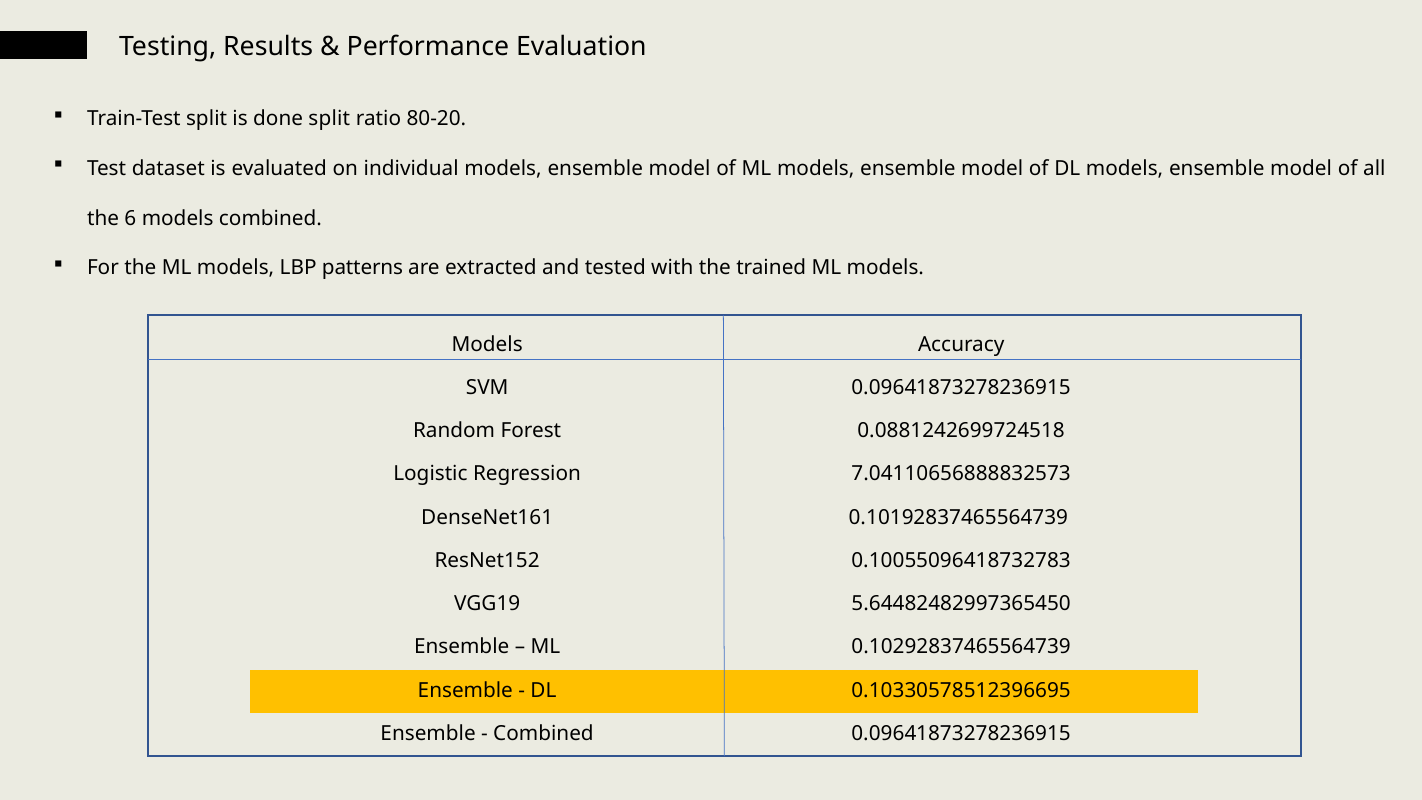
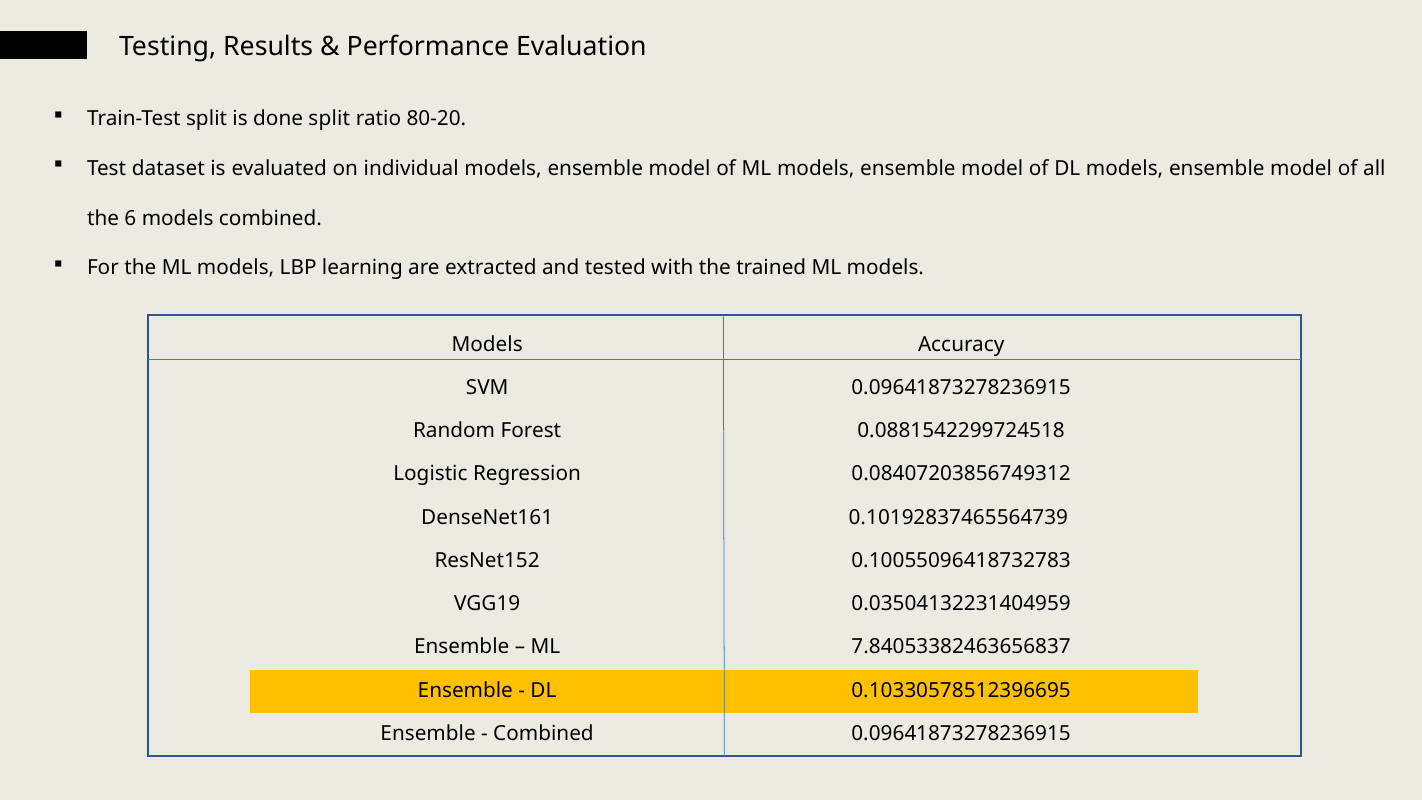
patterns: patterns -> learning
0.0881242699724518: 0.0881242699724518 -> 0.0881542299724518
7.04110656888832573: 7.04110656888832573 -> 0.08407203856749312
5.64482482997365450: 5.64482482997365450 -> 0.03504132231404959
0.10292837465564739: 0.10292837465564739 -> 7.84053382463656837
